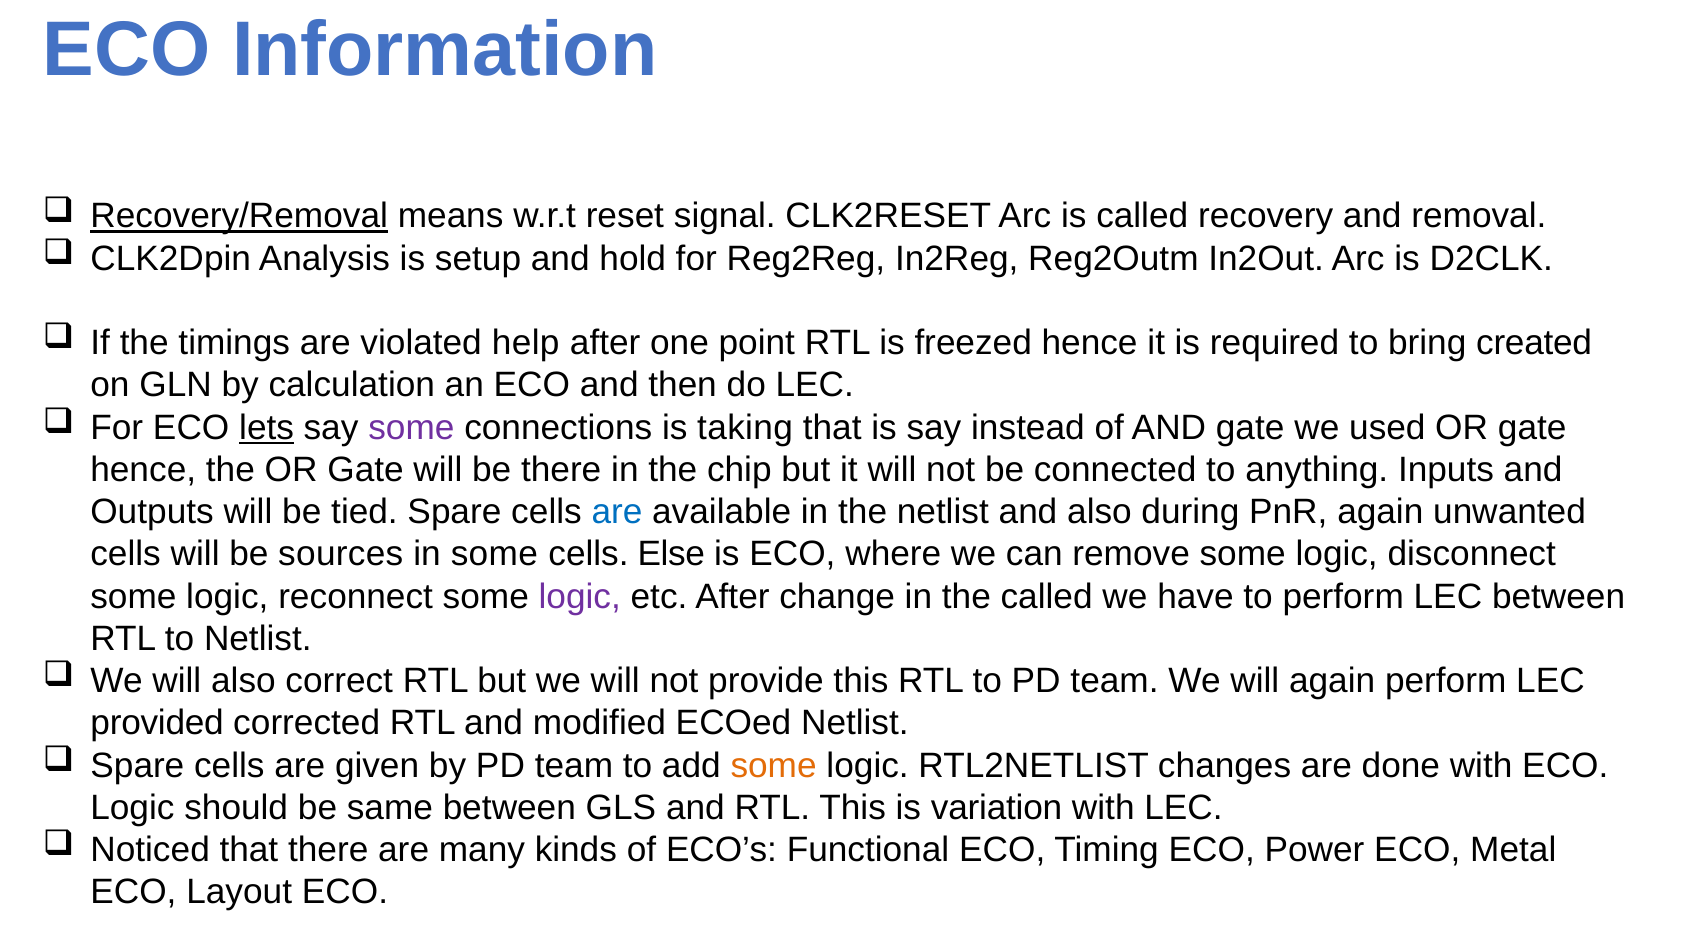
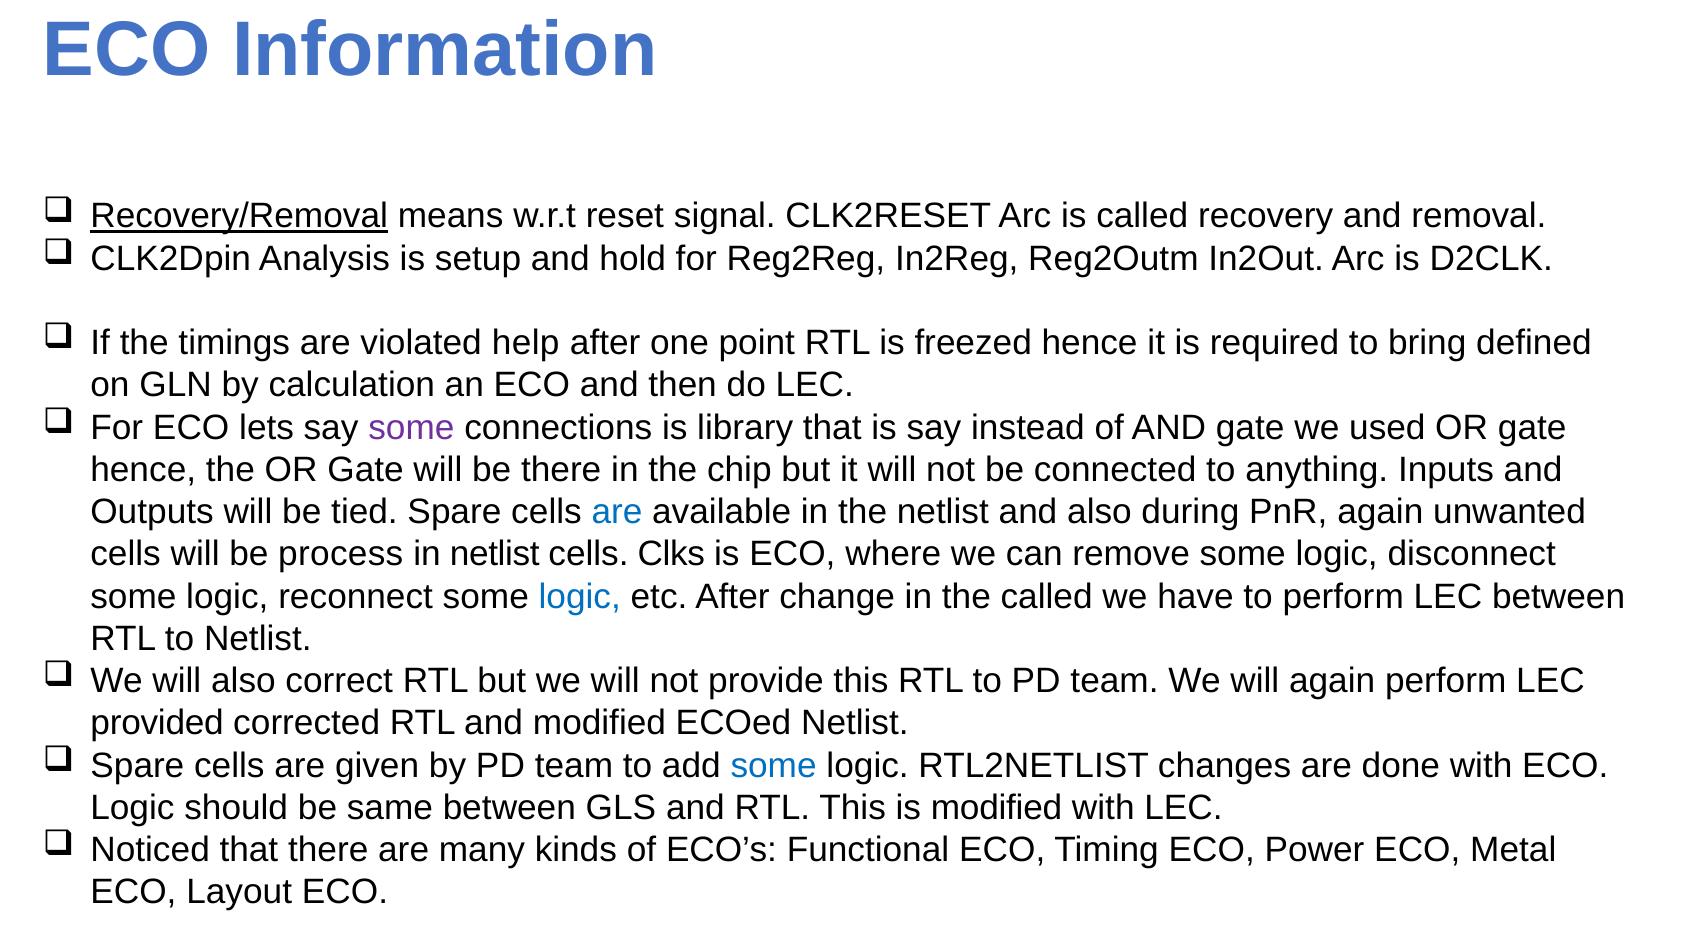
created: created -> defined
lets underline: present -> none
taking: taking -> library
sources: sources -> process
in some: some -> netlist
Else: Else -> Clks
logic at (580, 597) colour: purple -> blue
some at (774, 765) colour: orange -> blue
is variation: variation -> modified
